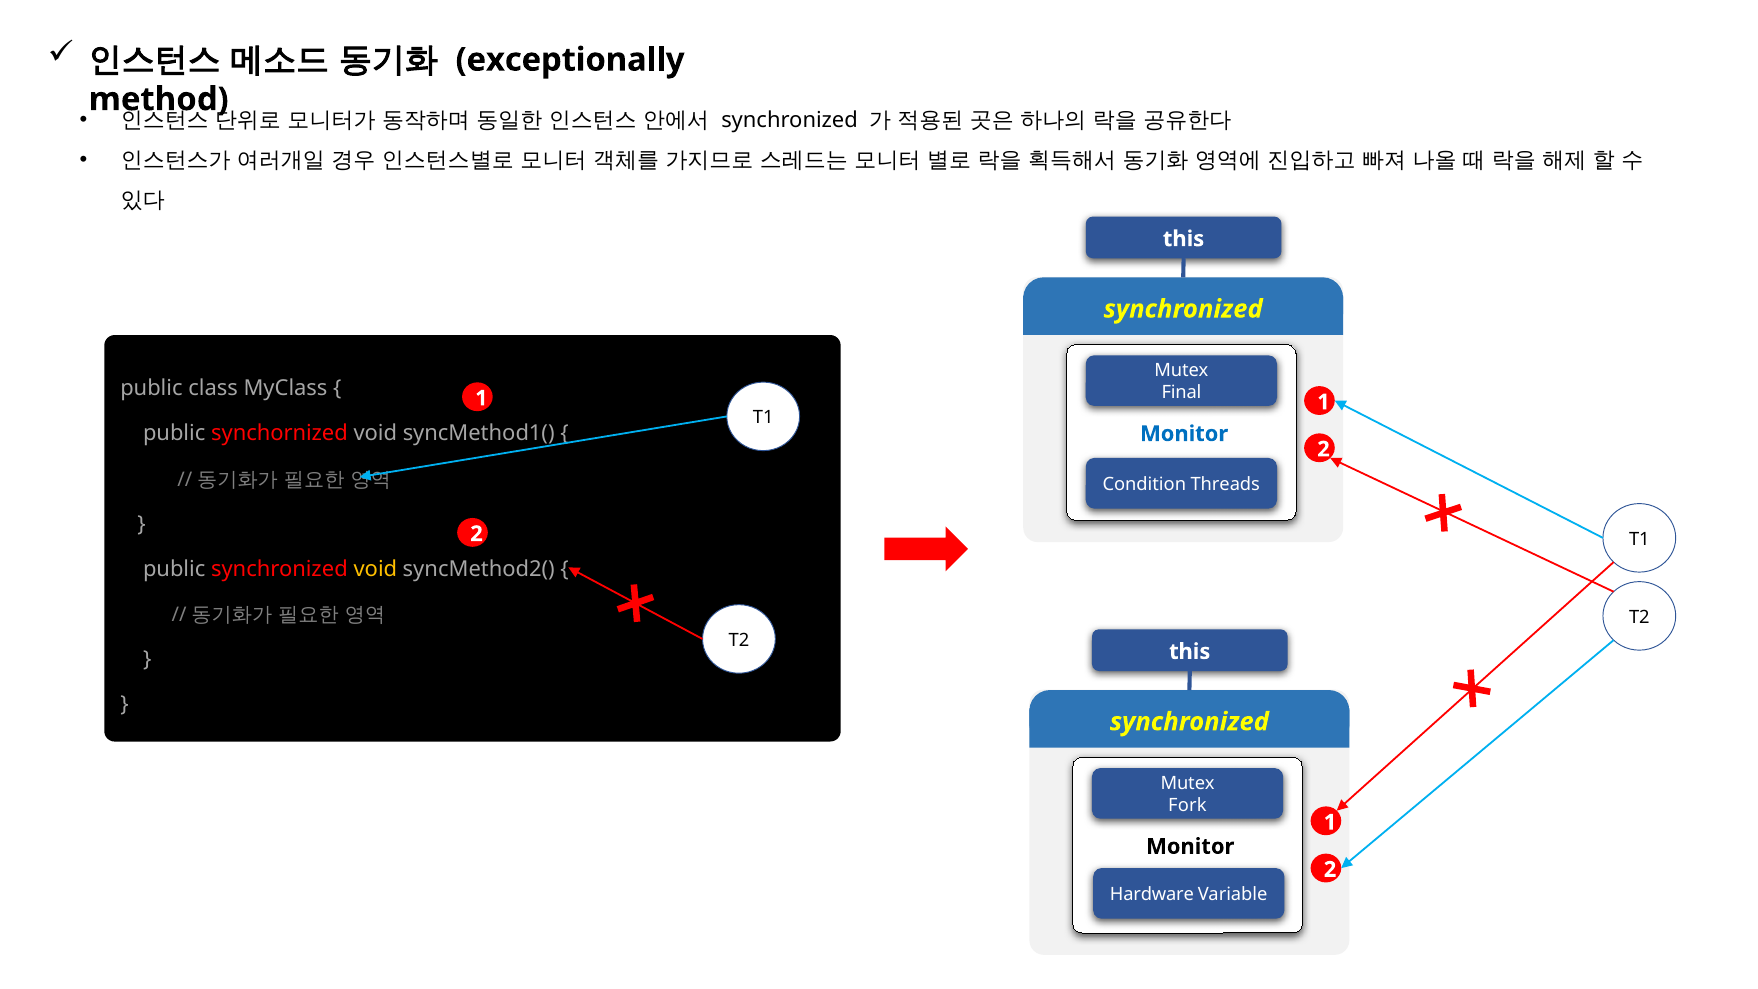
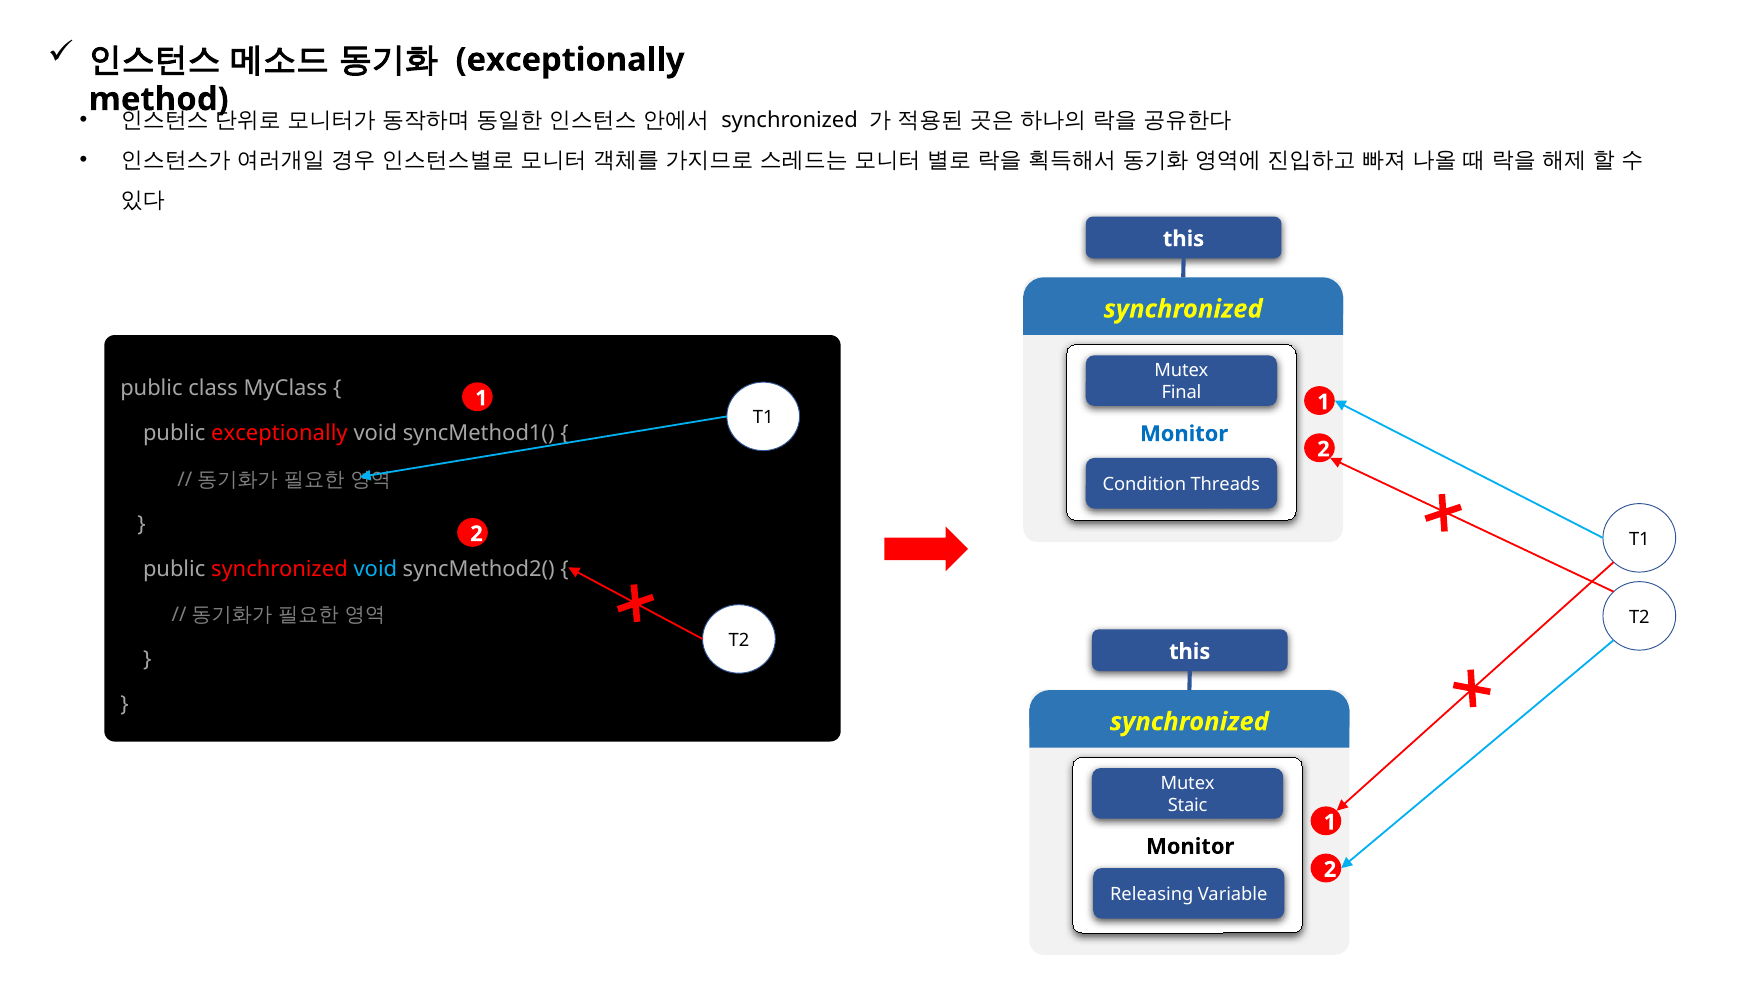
public synchornized: synchornized -> exceptionally
void at (375, 569) colour: yellow -> light blue
Fork: Fork -> Staic
Hardware: Hardware -> Releasing
